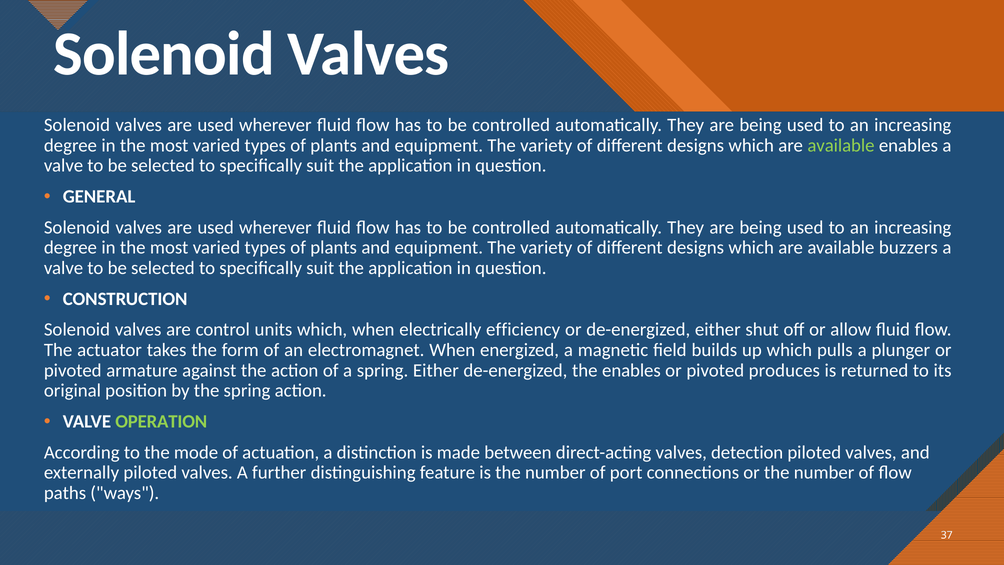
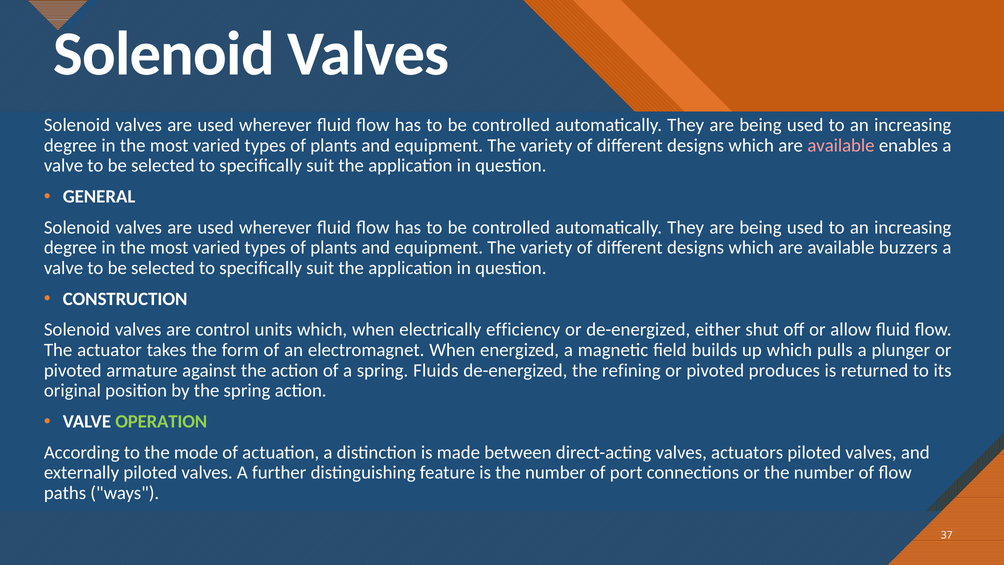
available at (841, 145) colour: light green -> pink
spring Either: Either -> Fluids
the enables: enables -> refining
detection: detection -> actuators
